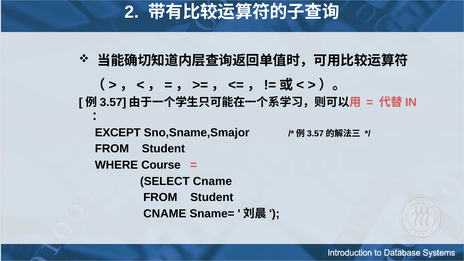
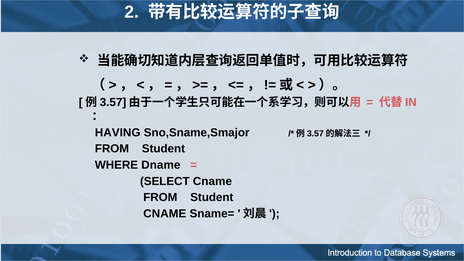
EXCEPT: EXCEPT -> HAVING
Course: Course -> Dname
